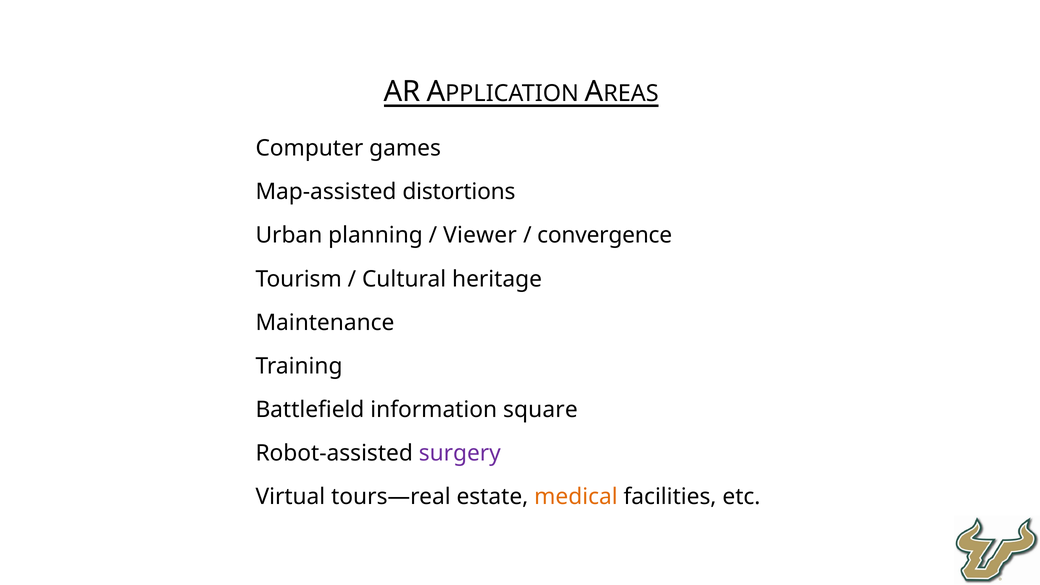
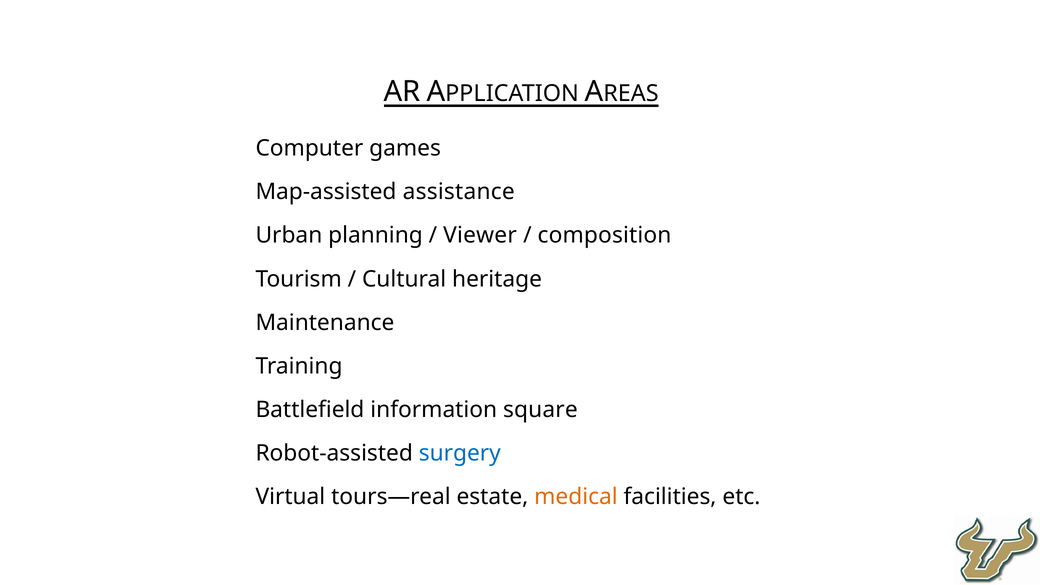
distortions: distortions -> assistance
convergence: convergence -> composition
surgery colour: purple -> blue
